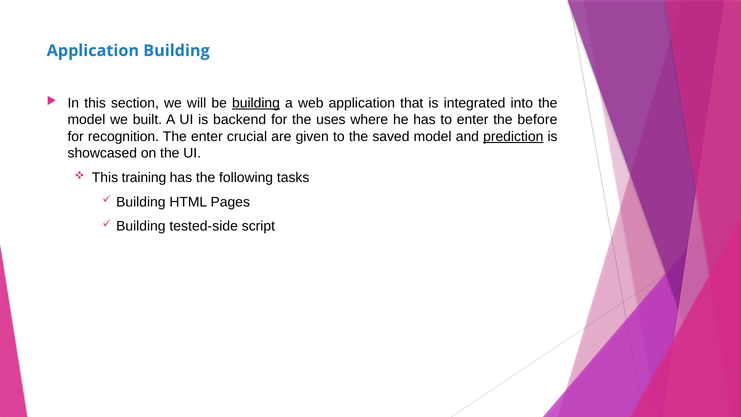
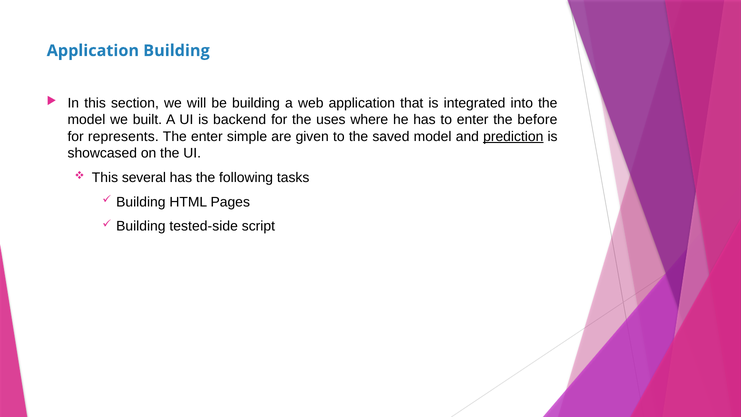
building at (256, 103) underline: present -> none
recognition: recognition -> represents
crucial: crucial -> simple
training: training -> several
